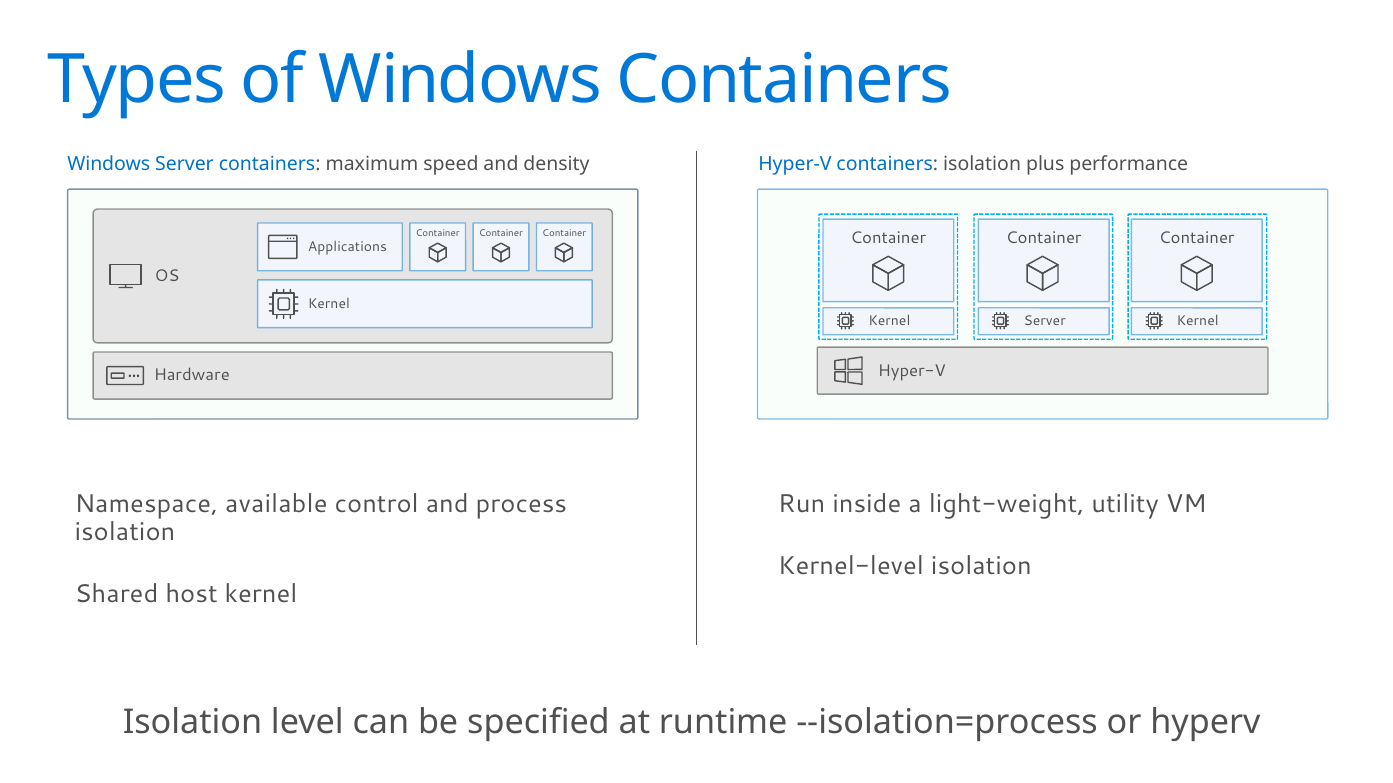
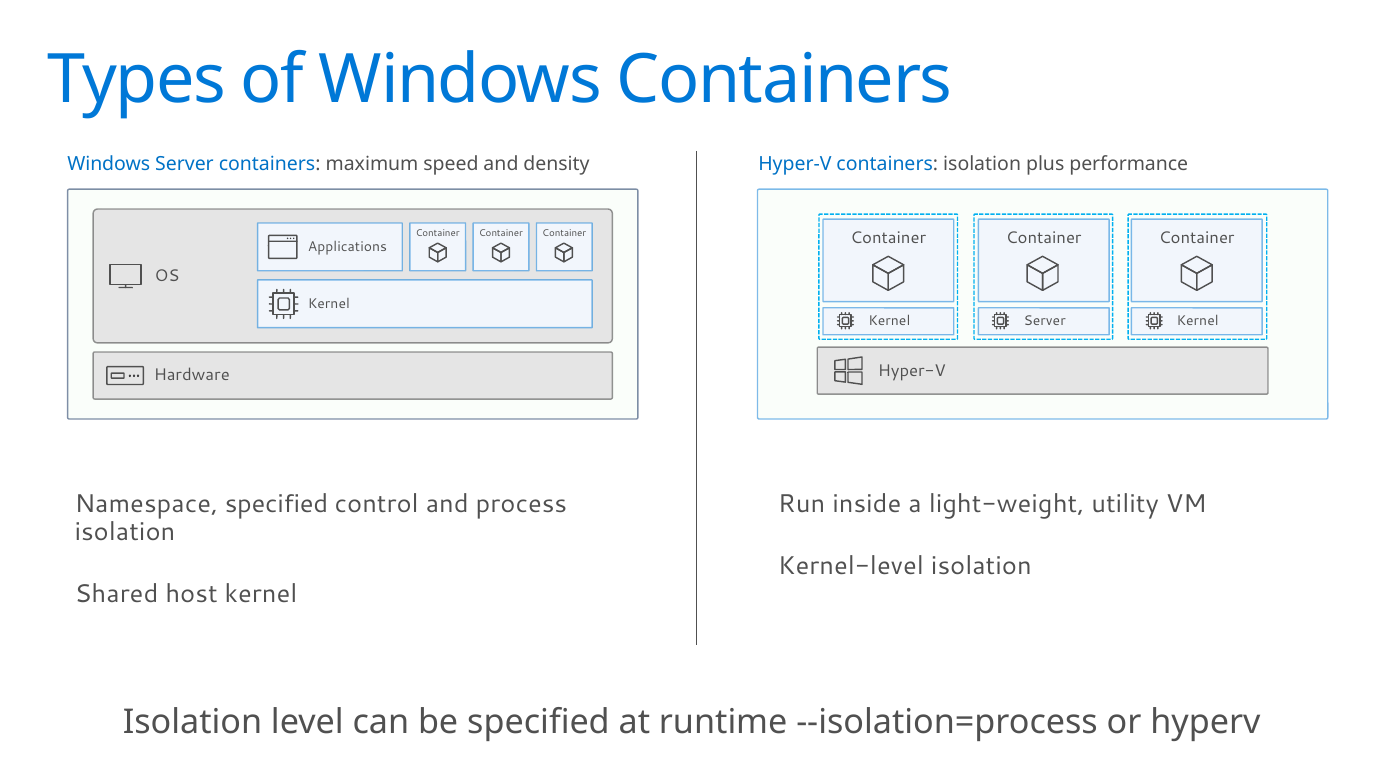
Namespace available: available -> specified
